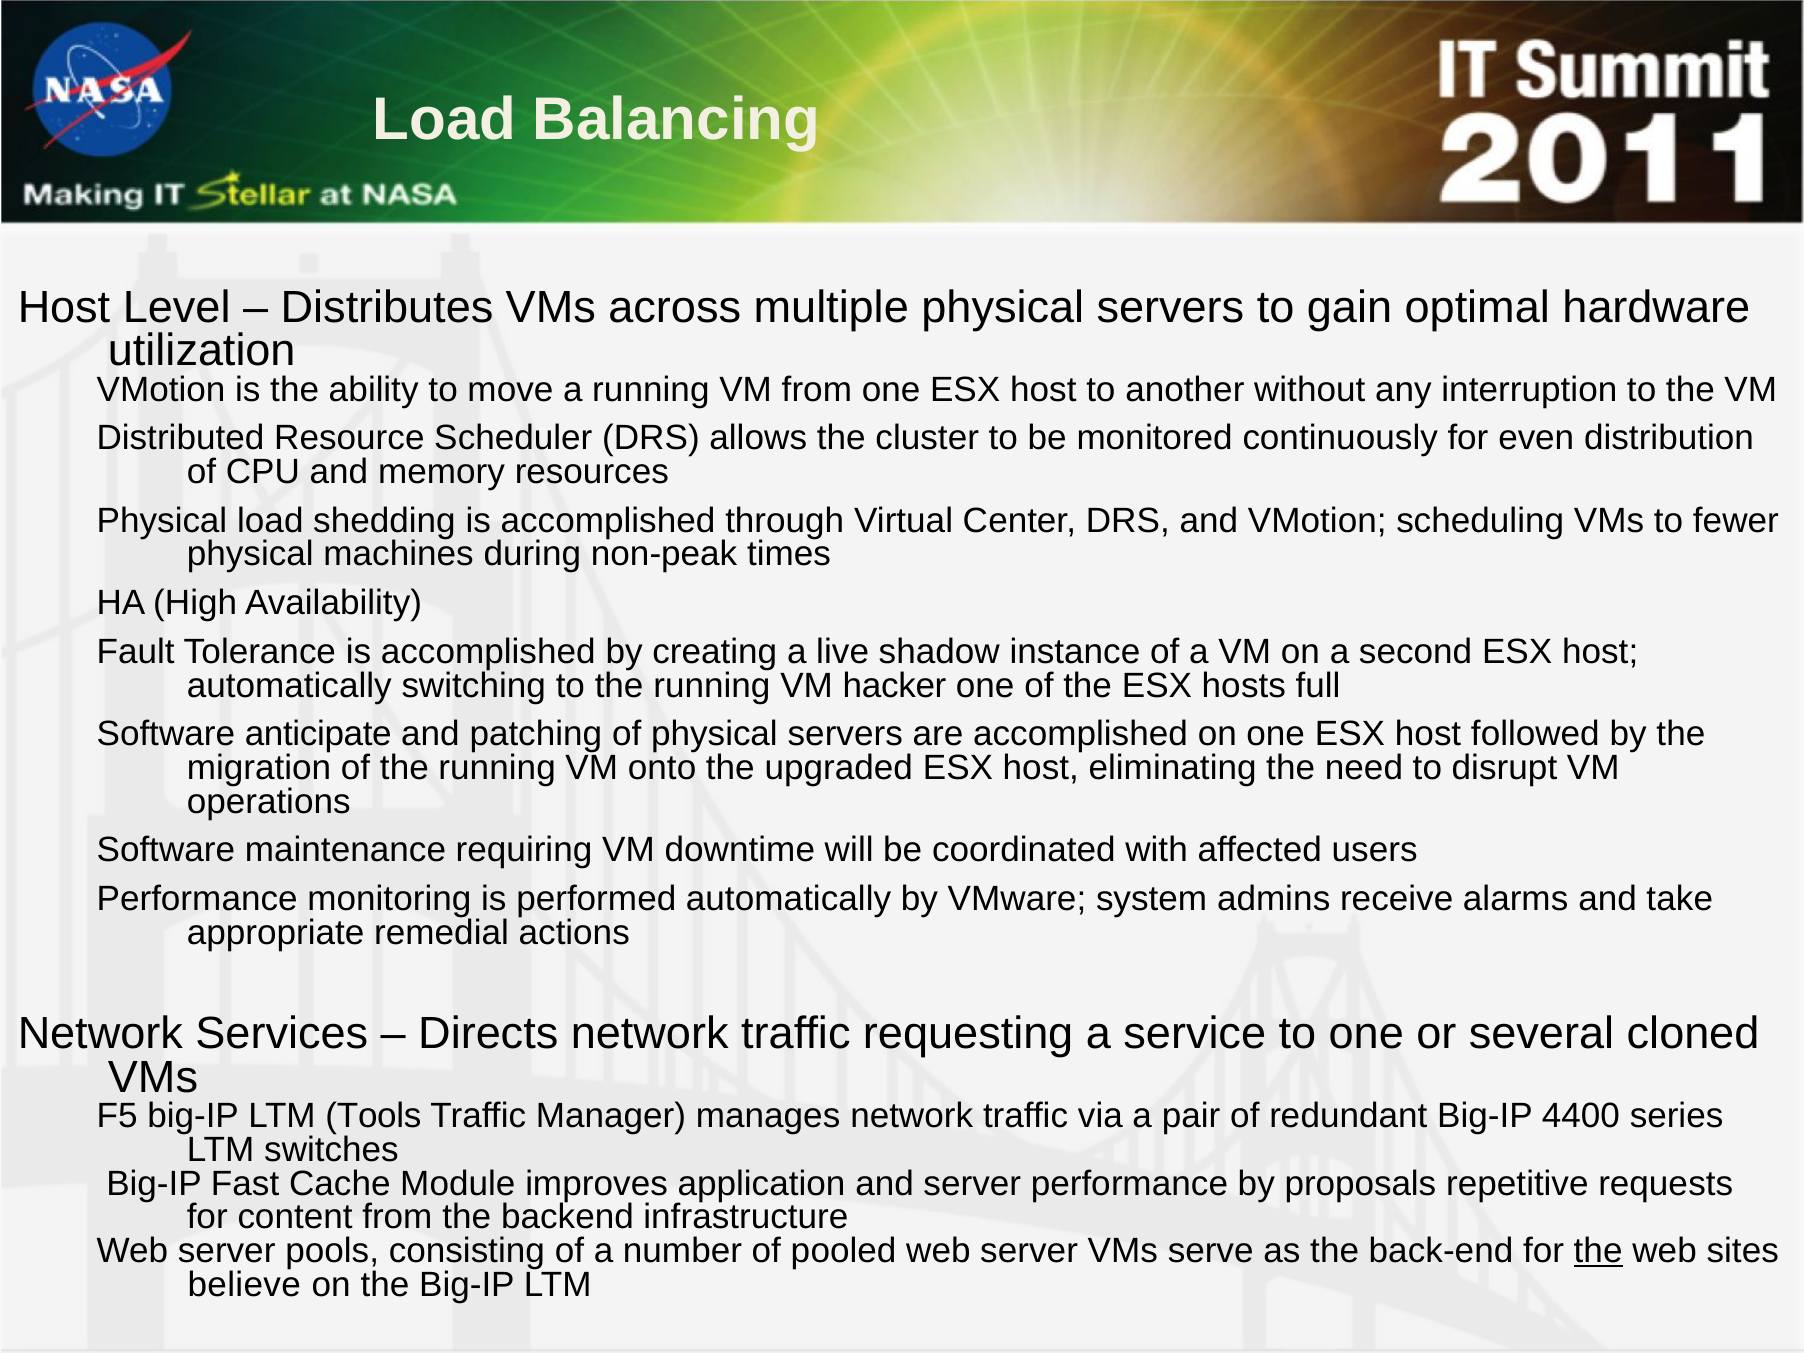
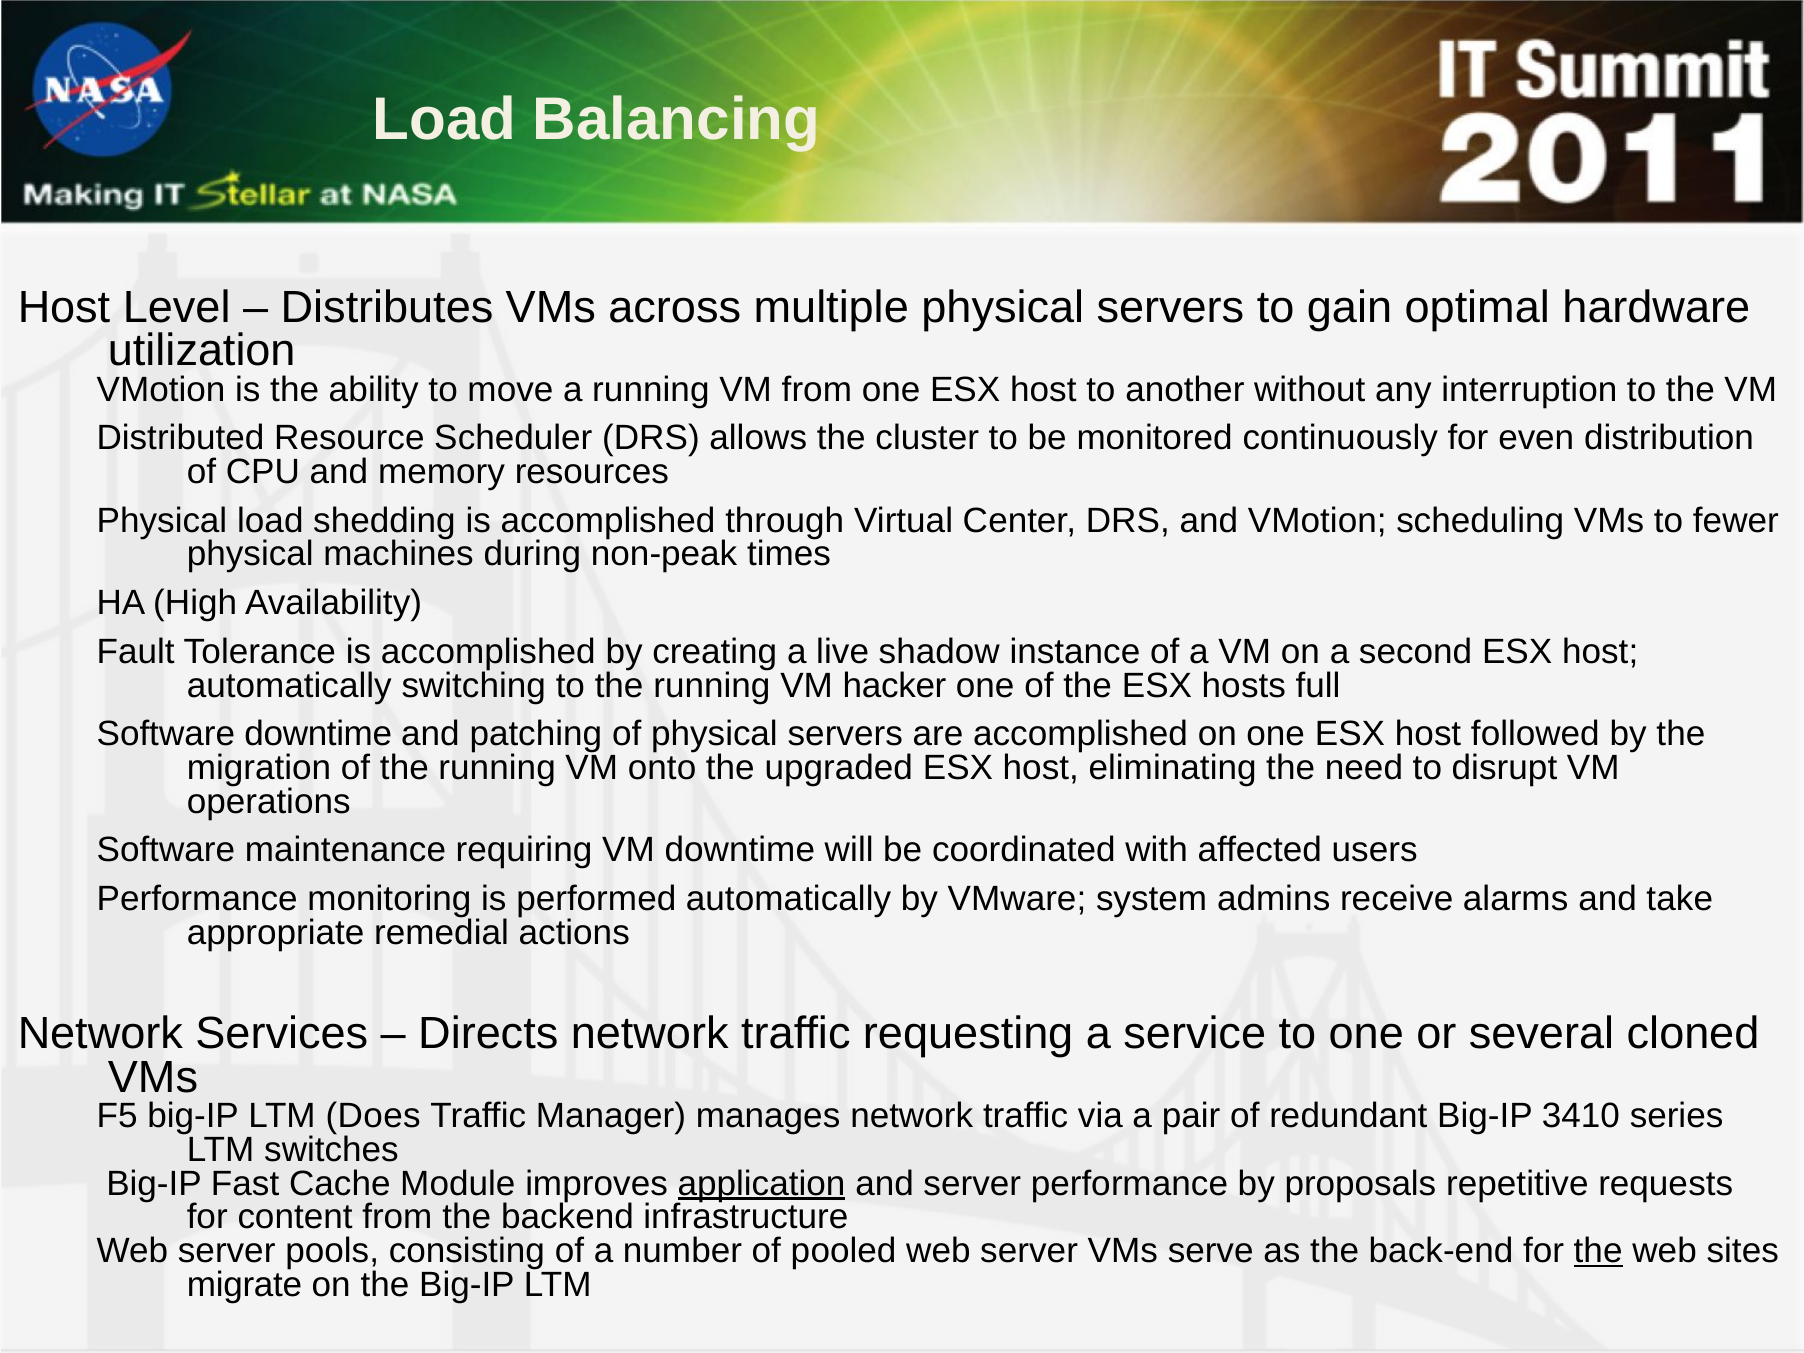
Software anticipate: anticipate -> downtime
Tools: Tools -> Does
4400: 4400 -> 3410
application underline: none -> present
believe: believe -> migrate
